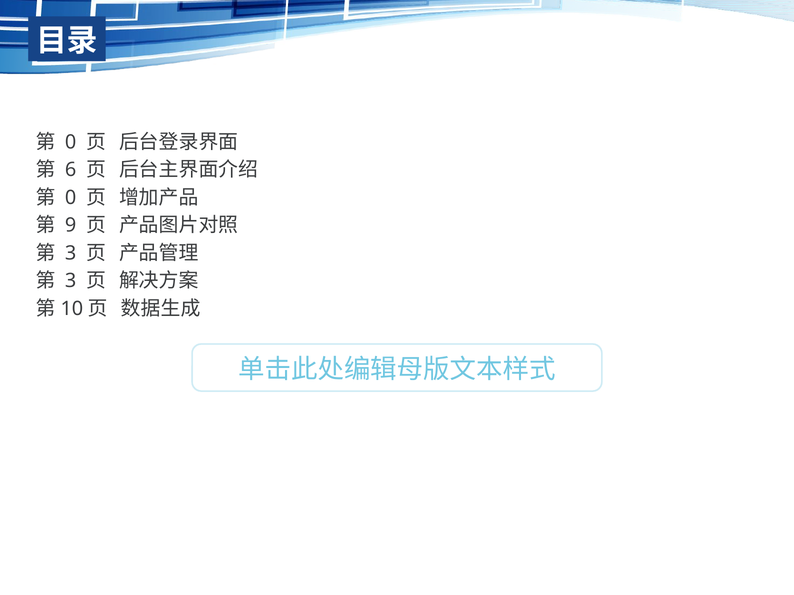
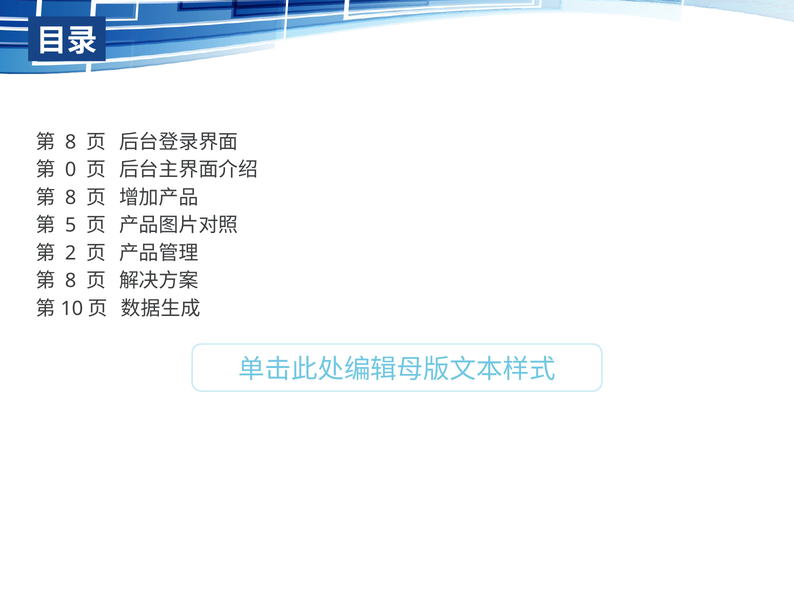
0 at (71, 142): 0 -> 8
6: 6 -> 0
0 at (71, 198): 0 -> 8
9: 9 -> 5
3 at (71, 253): 3 -> 2
3 at (71, 281): 3 -> 8
